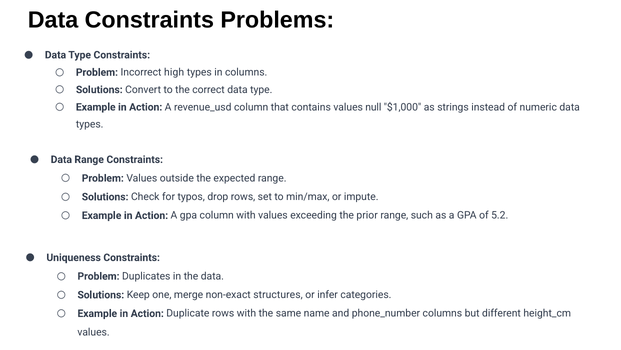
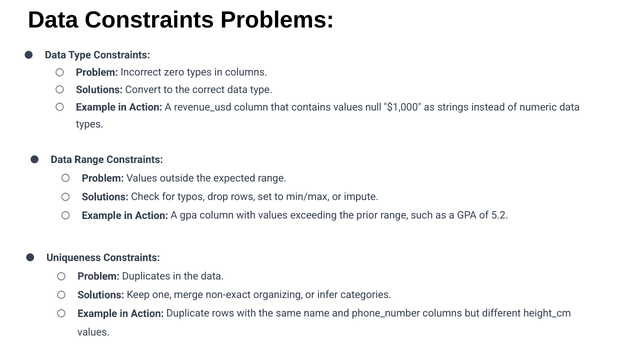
high: high -> zero
structures: structures -> organizing
